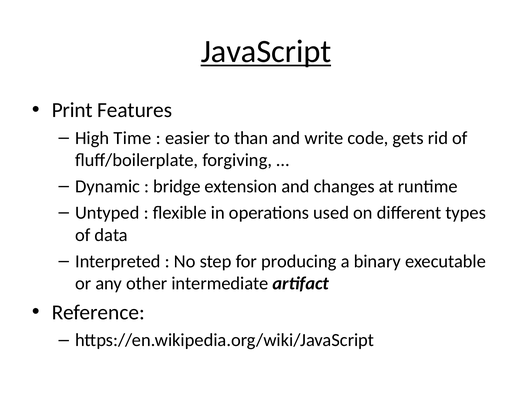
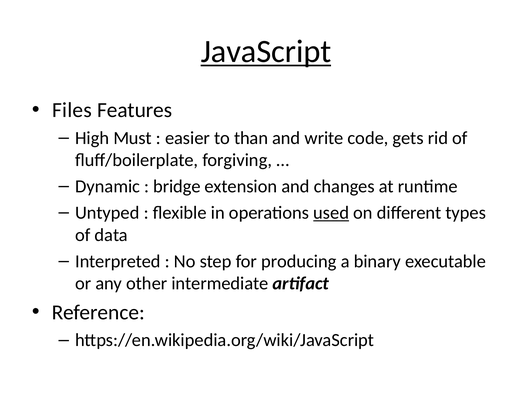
Print: Print -> Files
Time: Time -> Must
used underline: none -> present
